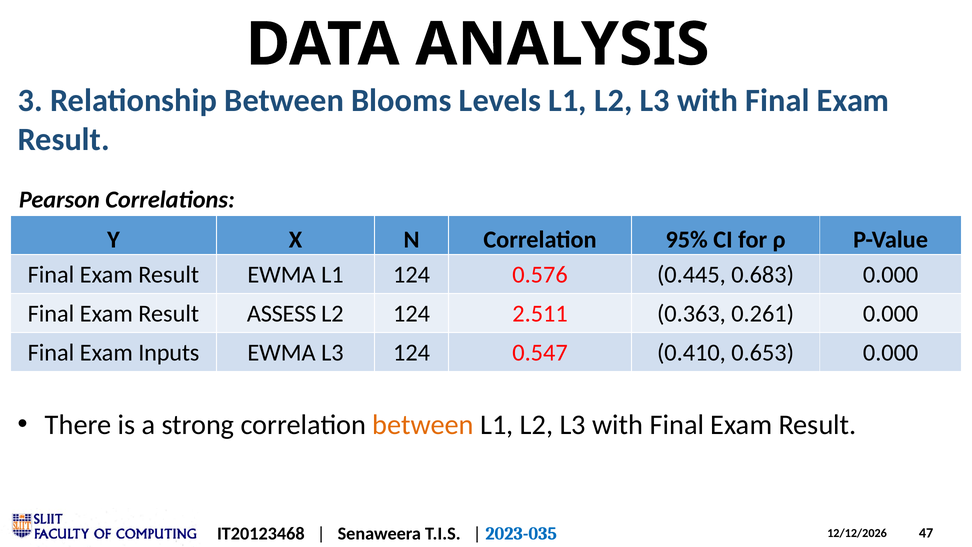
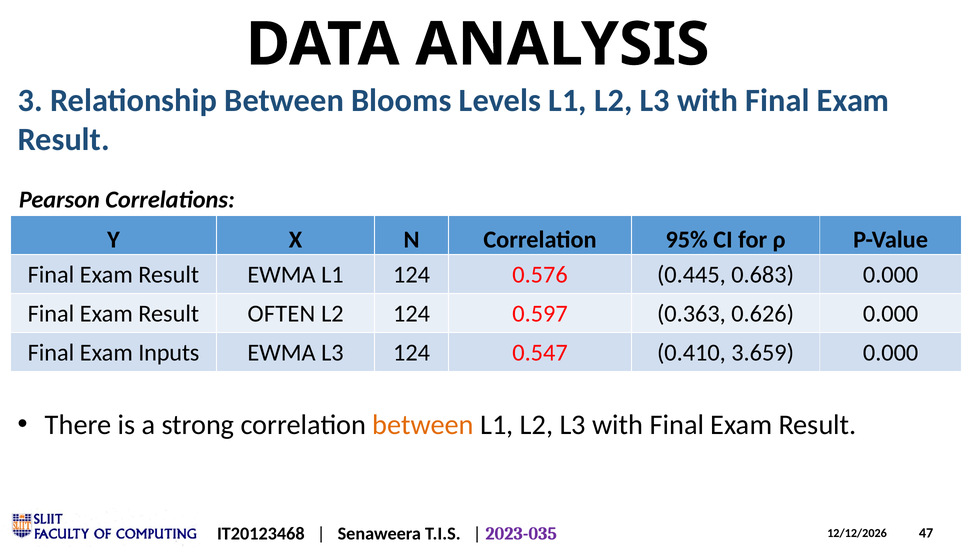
ASSESS: ASSESS -> OFTEN
2.511: 2.511 -> 0.597
0.261: 0.261 -> 0.626
0.653: 0.653 -> 3.659
2023-035 colour: blue -> purple
